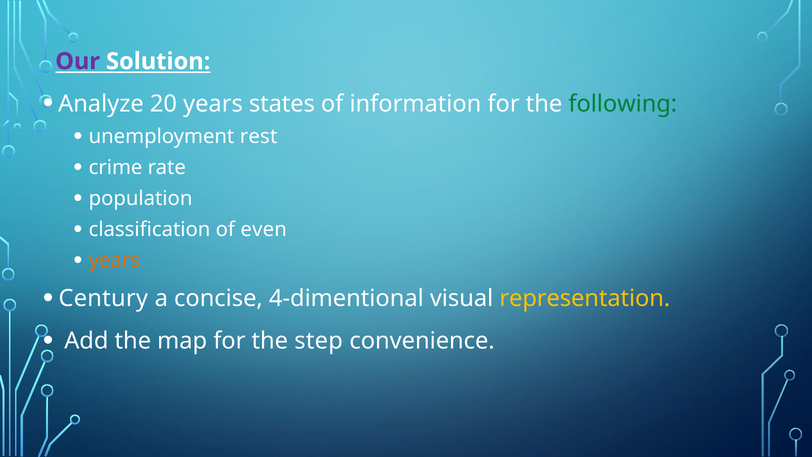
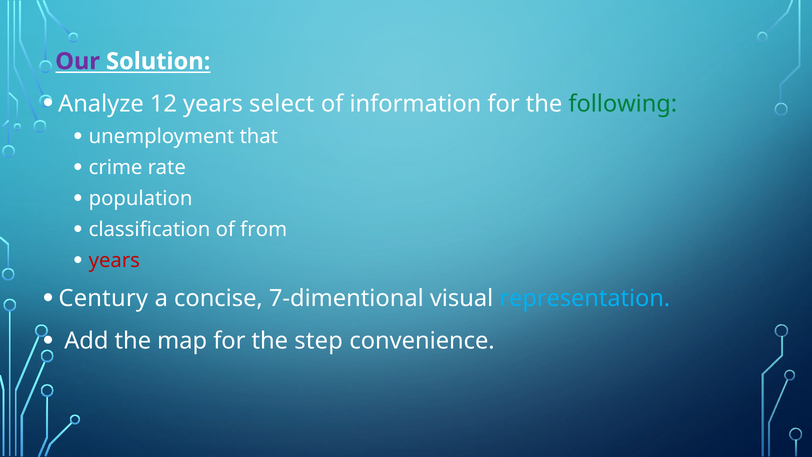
20: 20 -> 12
states: states -> select
rest: rest -> that
even: even -> from
years at (114, 261) colour: orange -> red
4-dimentional: 4-dimentional -> 7-dimentional
representation colour: yellow -> light blue
